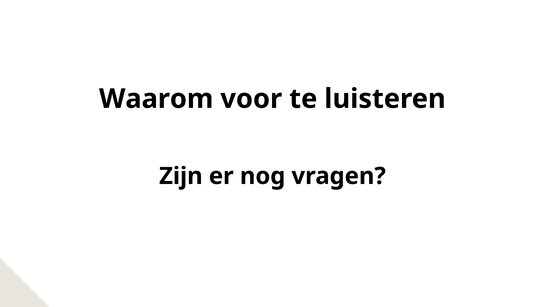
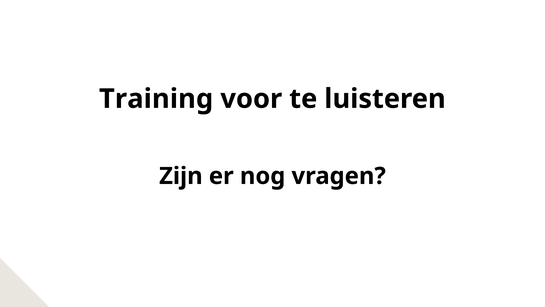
Waarom: Waarom -> Training
